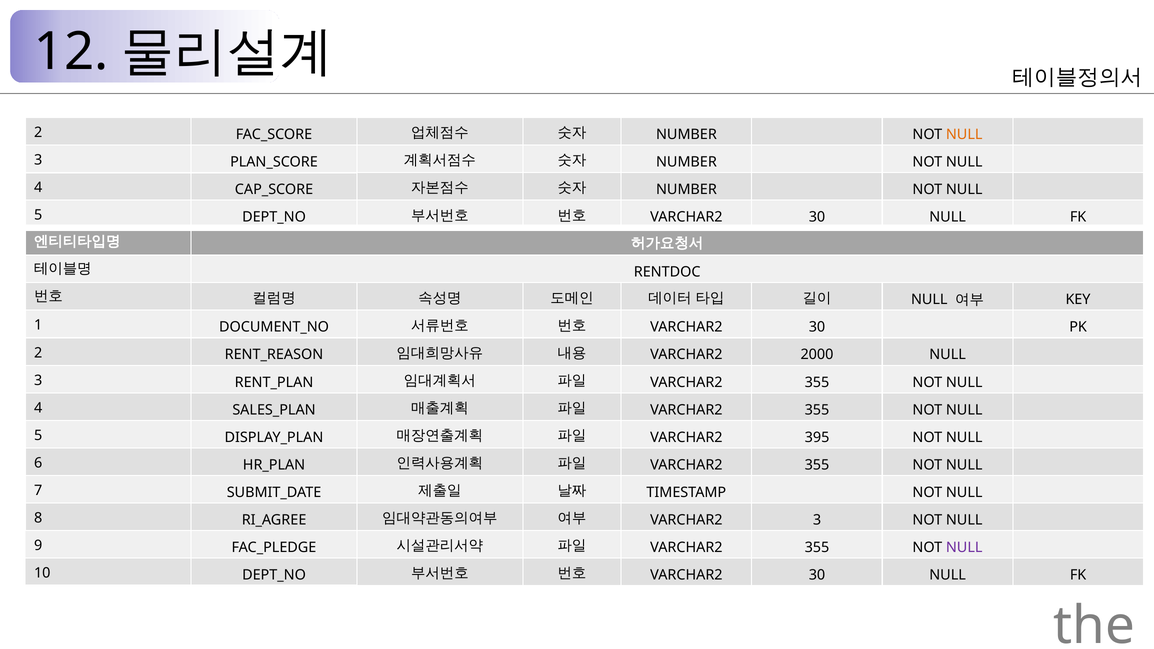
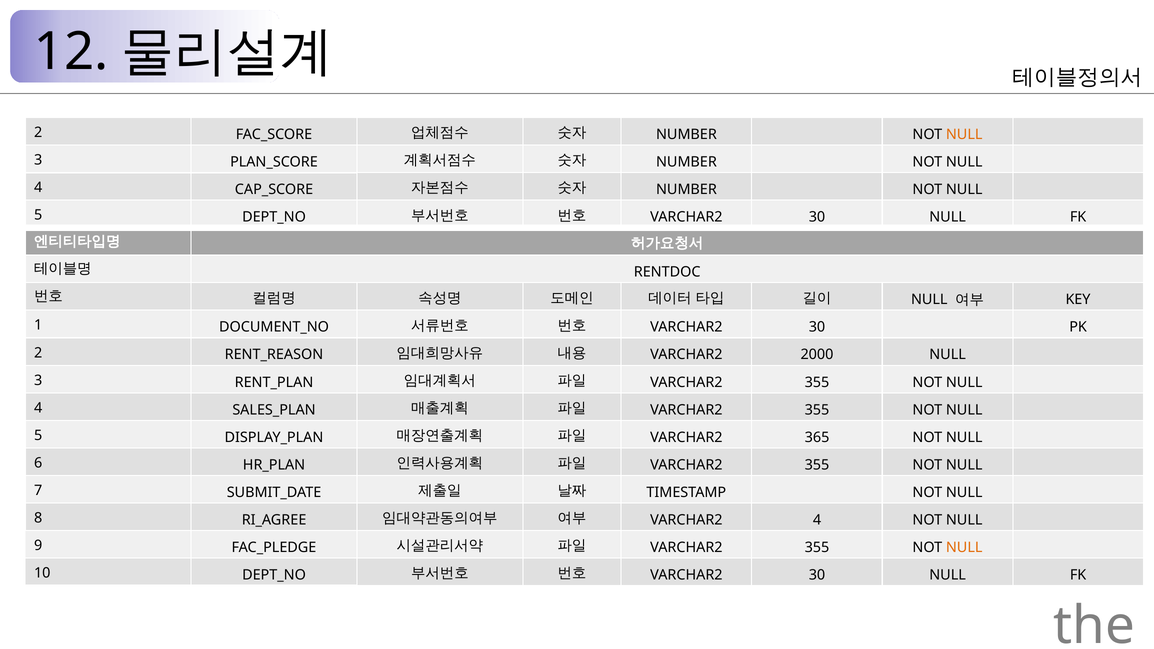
395: 395 -> 365
VARCHAR2 3: 3 -> 4
NULL at (964, 548) colour: purple -> orange
